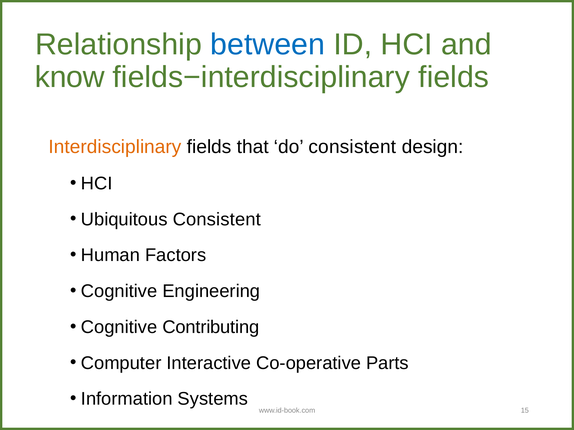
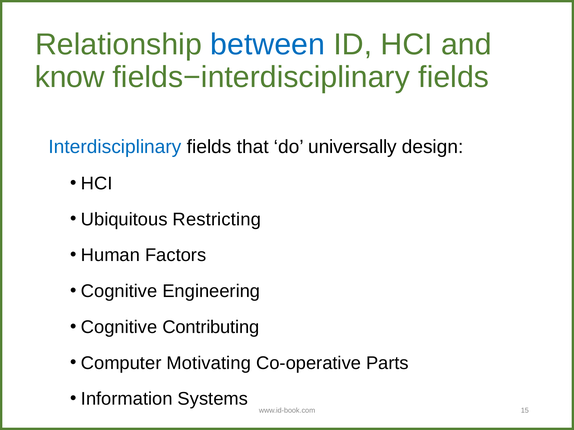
Interdisciplinary colour: orange -> blue
do consistent: consistent -> universally
Ubiquitous Consistent: Consistent -> Restricting
Interactive: Interactive -> Motivating
